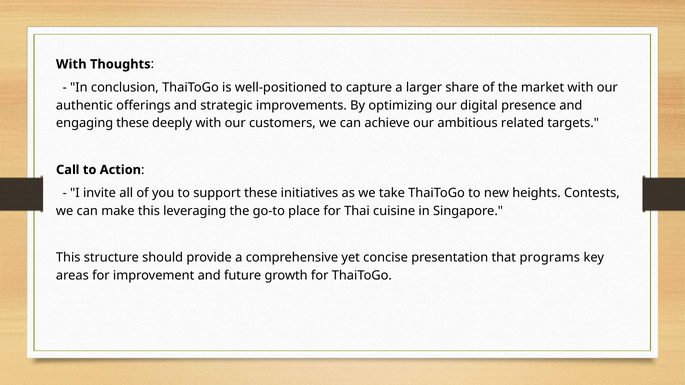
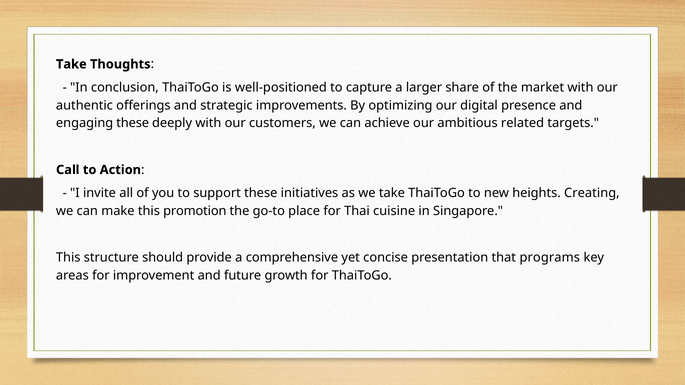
With at (71, 64): With -> Take
Contests: Contests -> Creating
leveraging: leveraging -> promotion
